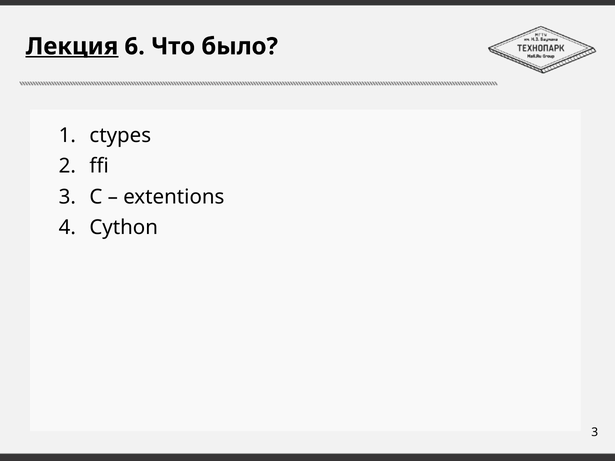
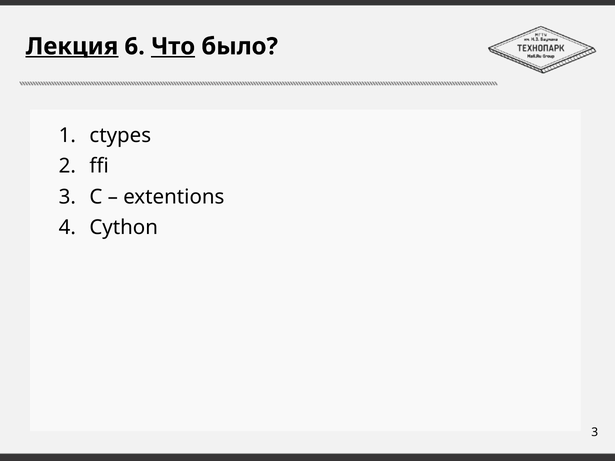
Что underline: none -> present
